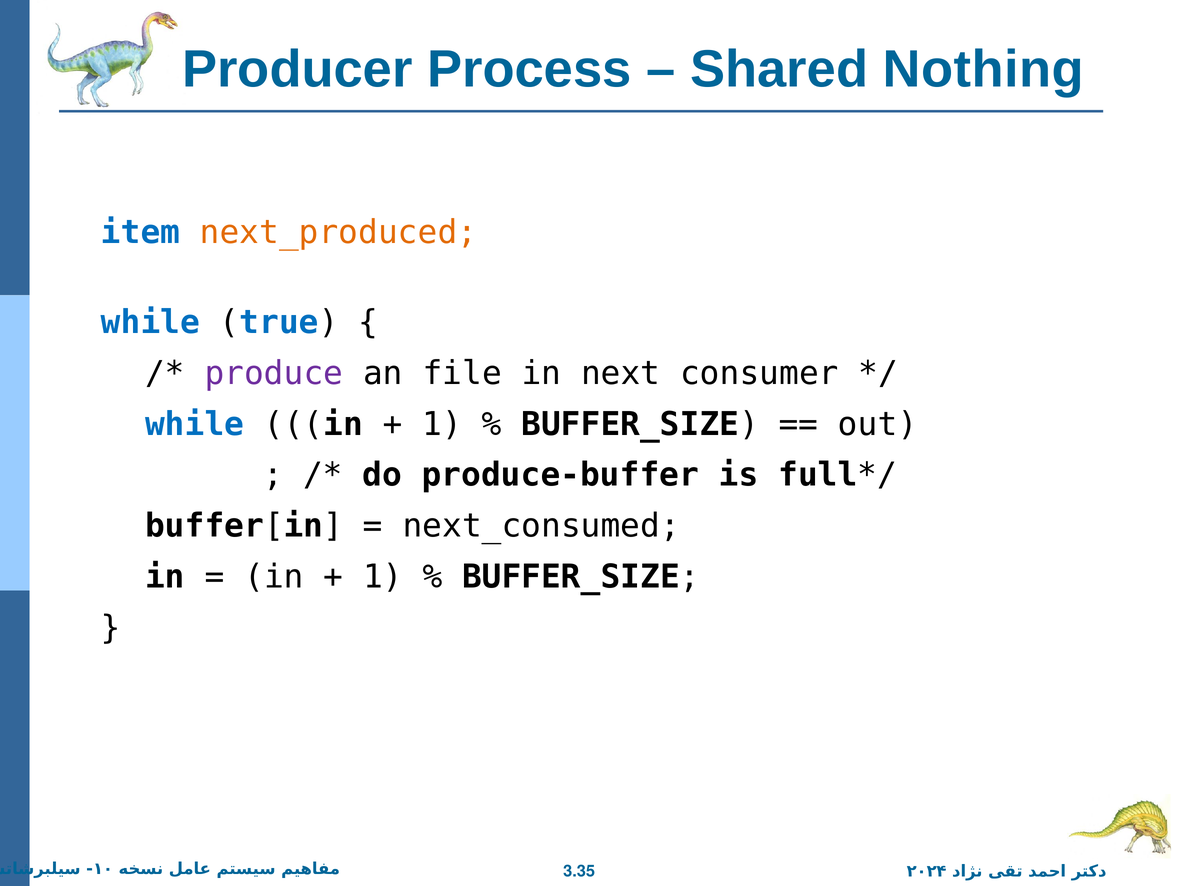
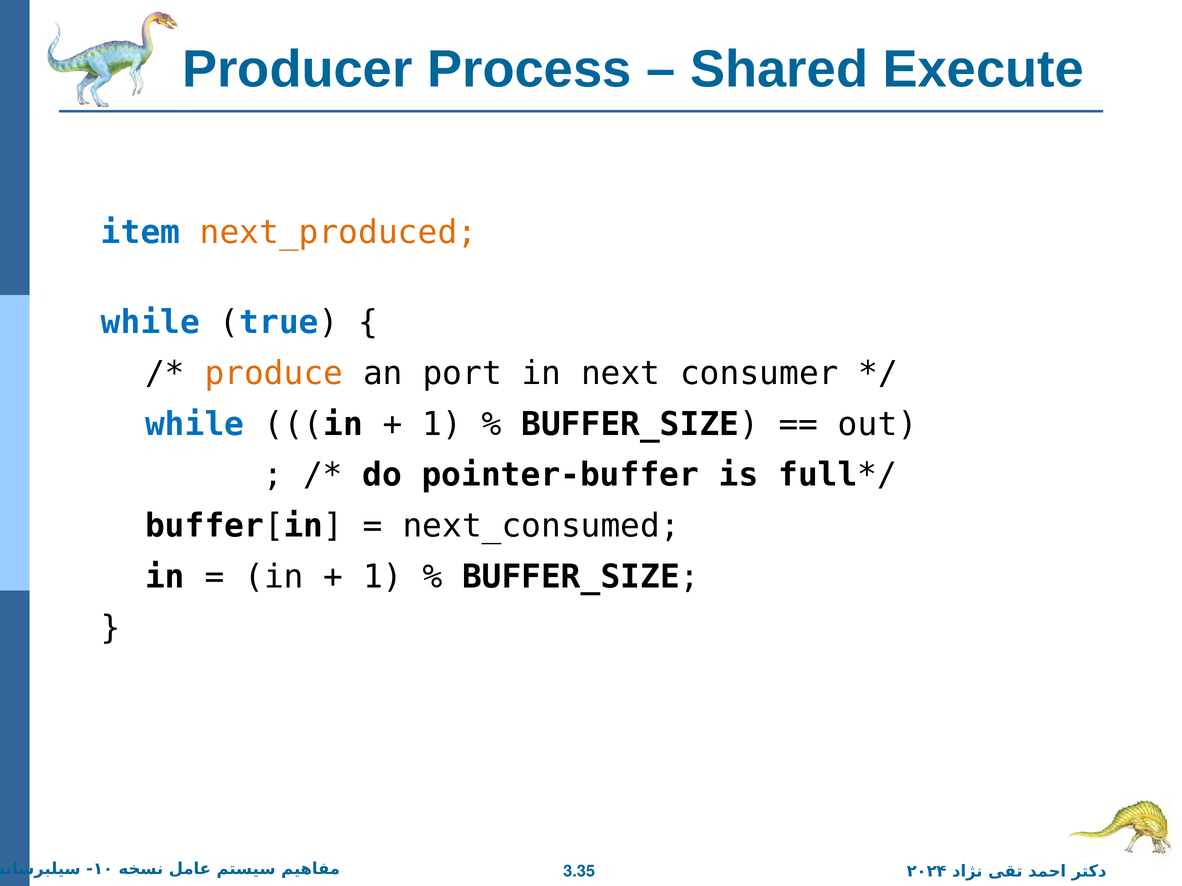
Nothing: Nothing -> Execute
produce colour: purple -> orange
file: file -> port
produce-buffer: produce-buffer -> pointer-buffer
